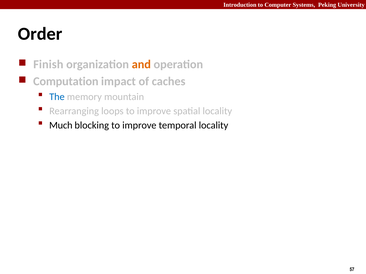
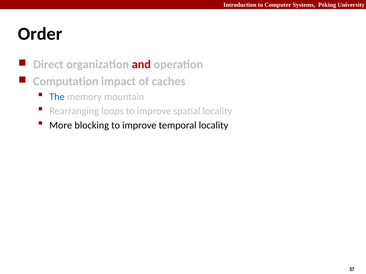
Finish: Finish -> Direct
and colour: orange -> red
Much: Much -> More
